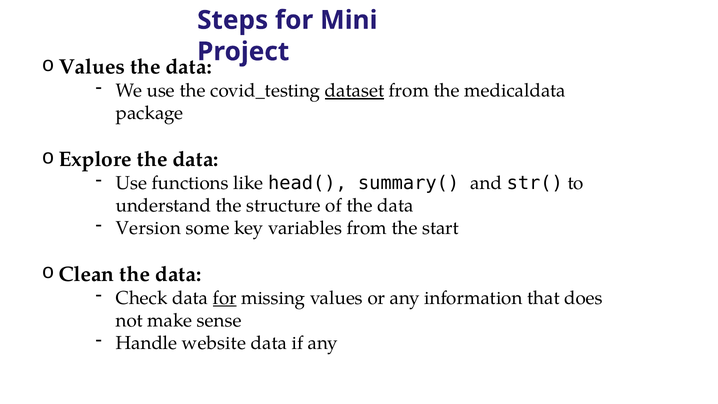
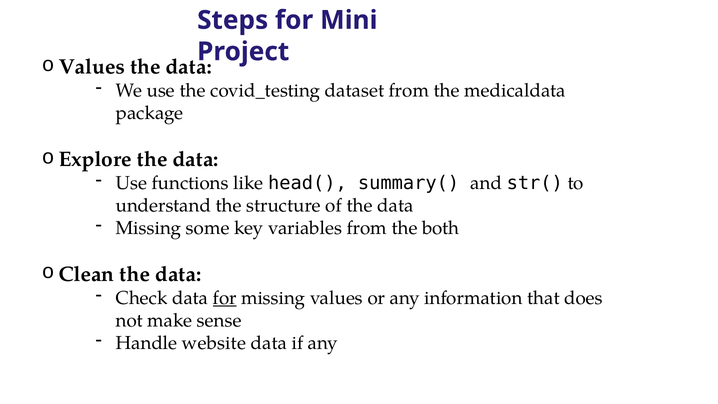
dataset underline: present -> none
Version at (148, 228): Version -> Missing
start: start -> both
